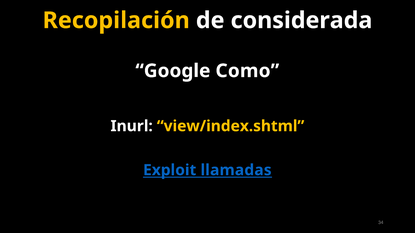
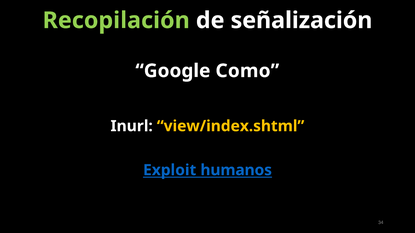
Recopilación colour: yellow -> light green
considerada: considerada -> señalización
llamadas: llamadas -> humanos
